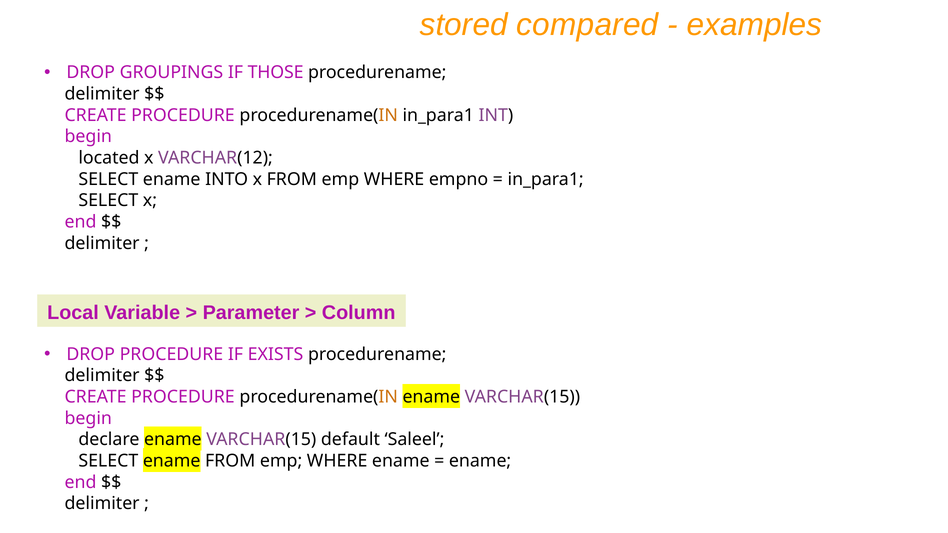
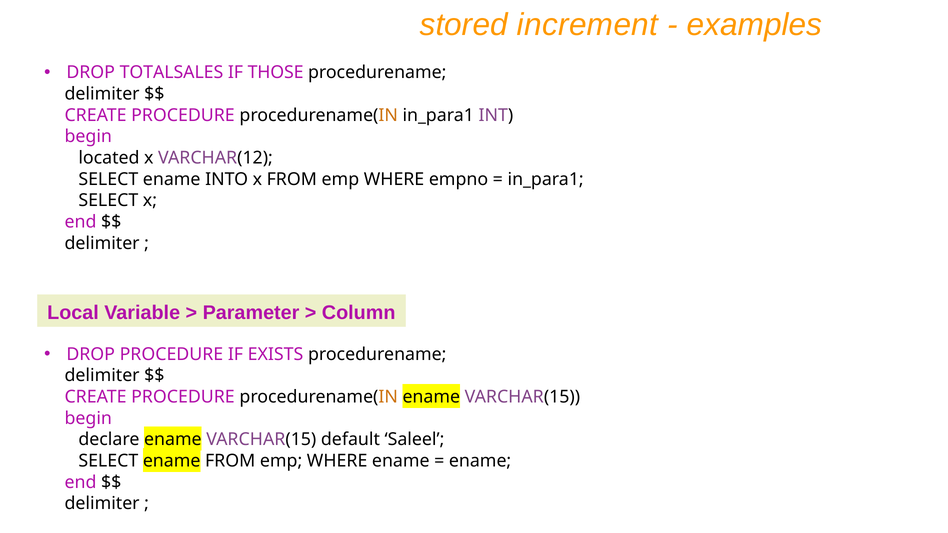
compared: compared -> increment
GROUPINGS: GROUPINGS -> TOTALSALES
